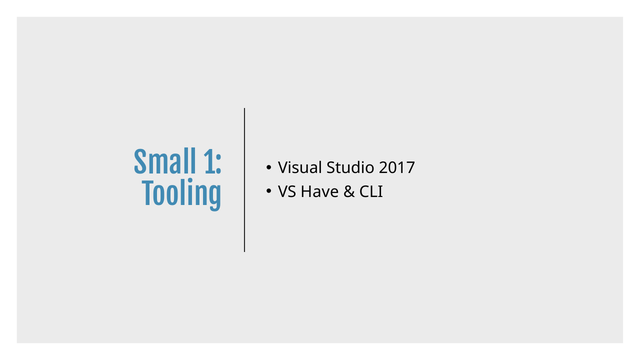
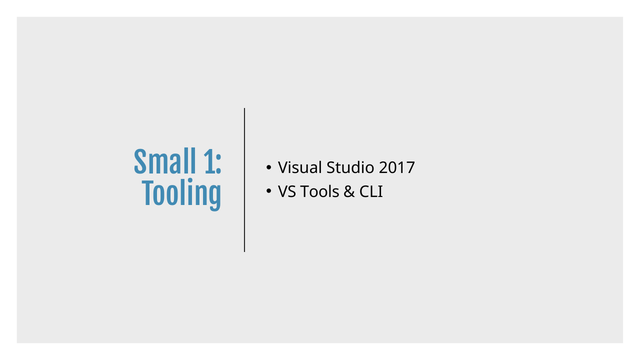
Have: Have -> Tools
